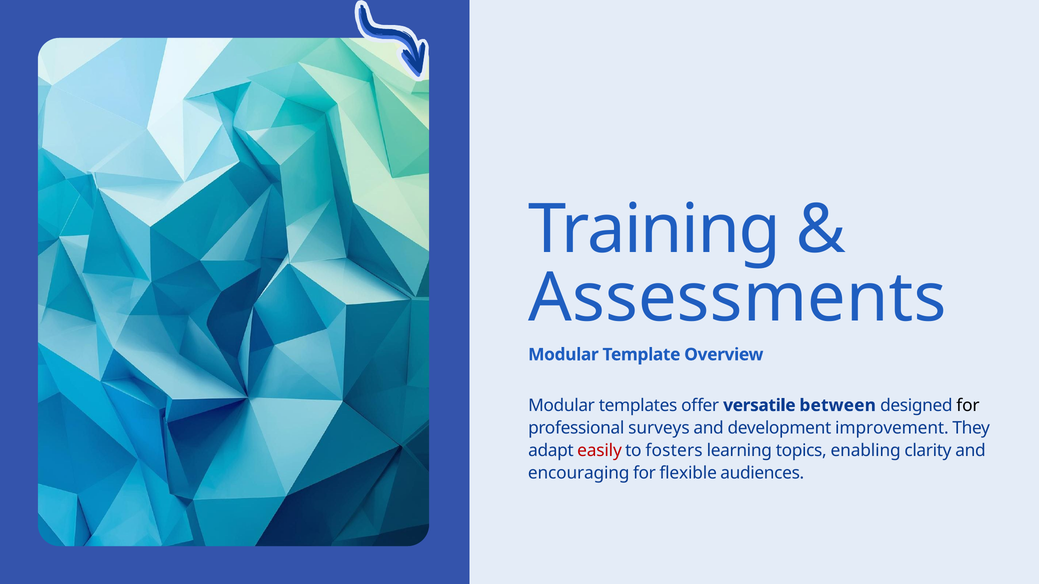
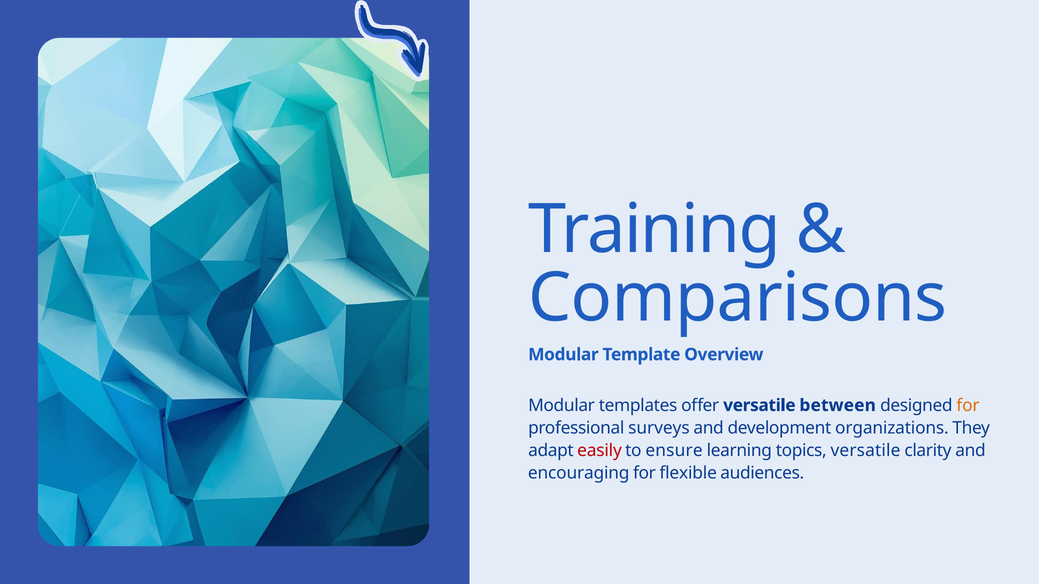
Assessments: Assessments -> Comparisons
for at (968, 406) colour: black -> orange
improvement: improvement -> organizations
fosters: fosters -> ensure
topics enabling: enabling -> versatile
